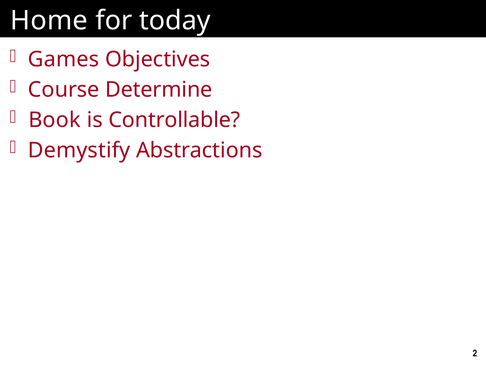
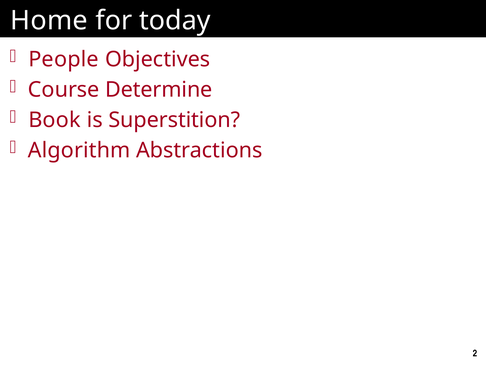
Games: Games -> People
Controllable: Controllable -> Superstition
Demystify: Demystify -> Algorithm
